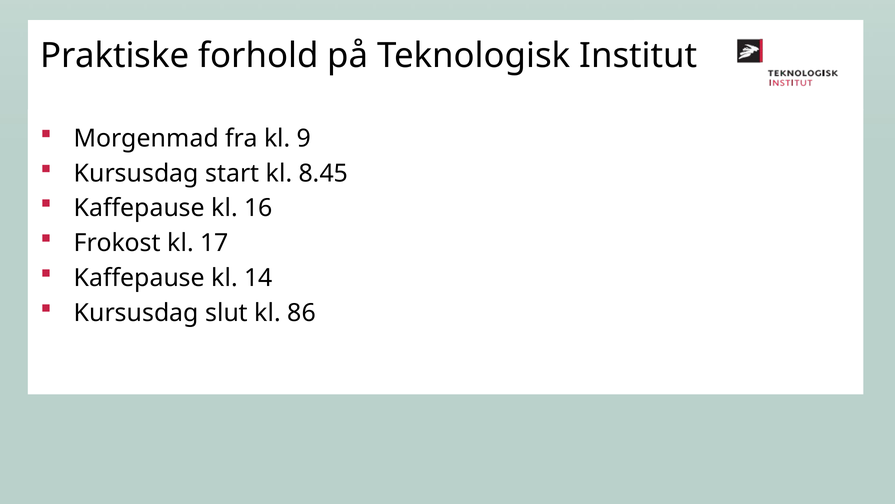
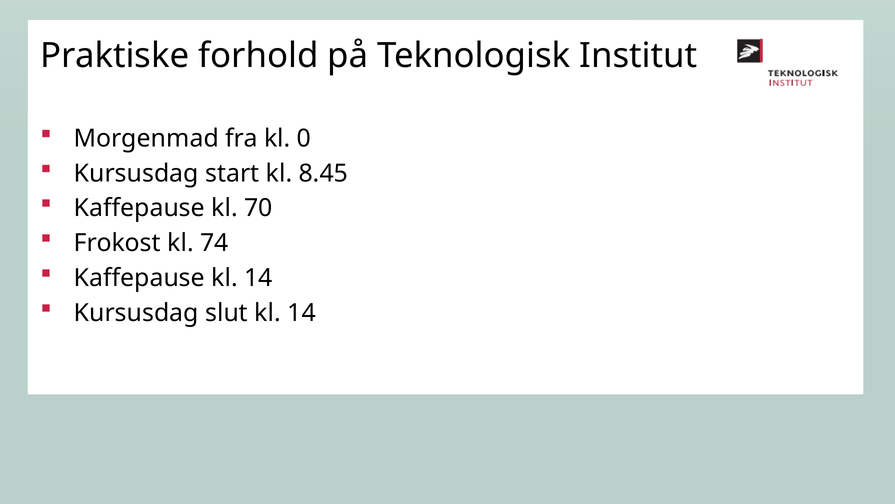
9: 9 -> 0
16: 16 -> 70
17: 17 -> 74
slut kl 86: 86 -> 14
